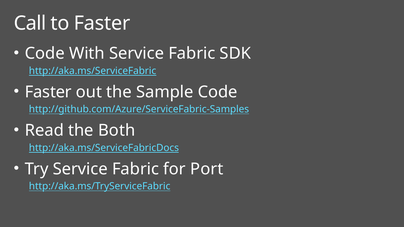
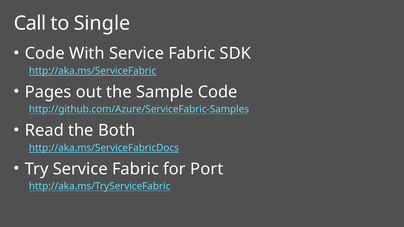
to Faster: Faster -> Single
Faster at (48, 92): Faster -> Pages
